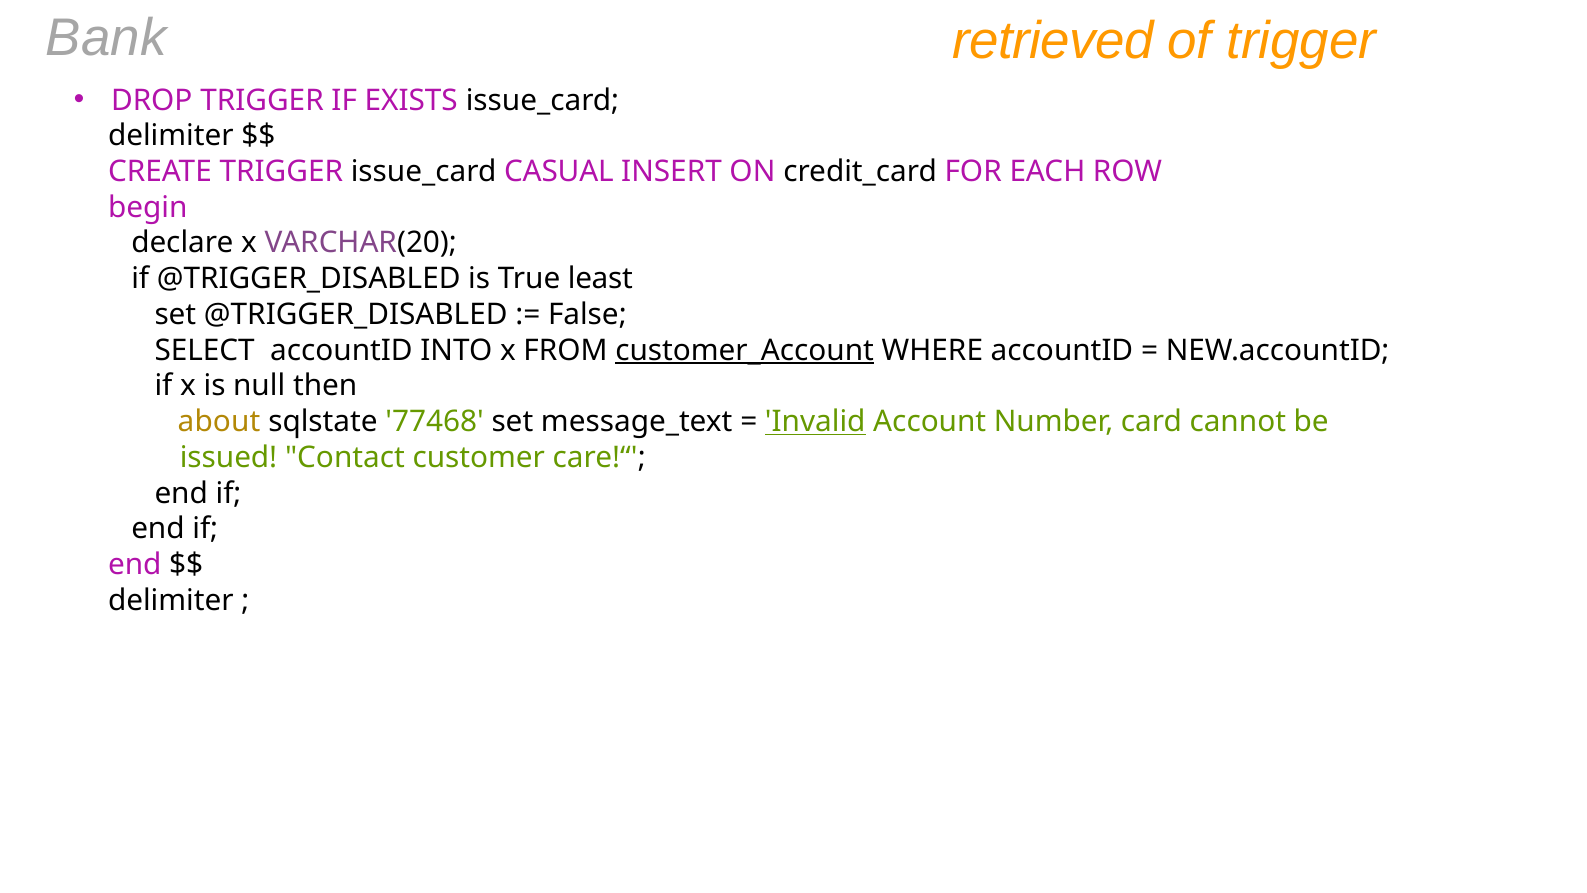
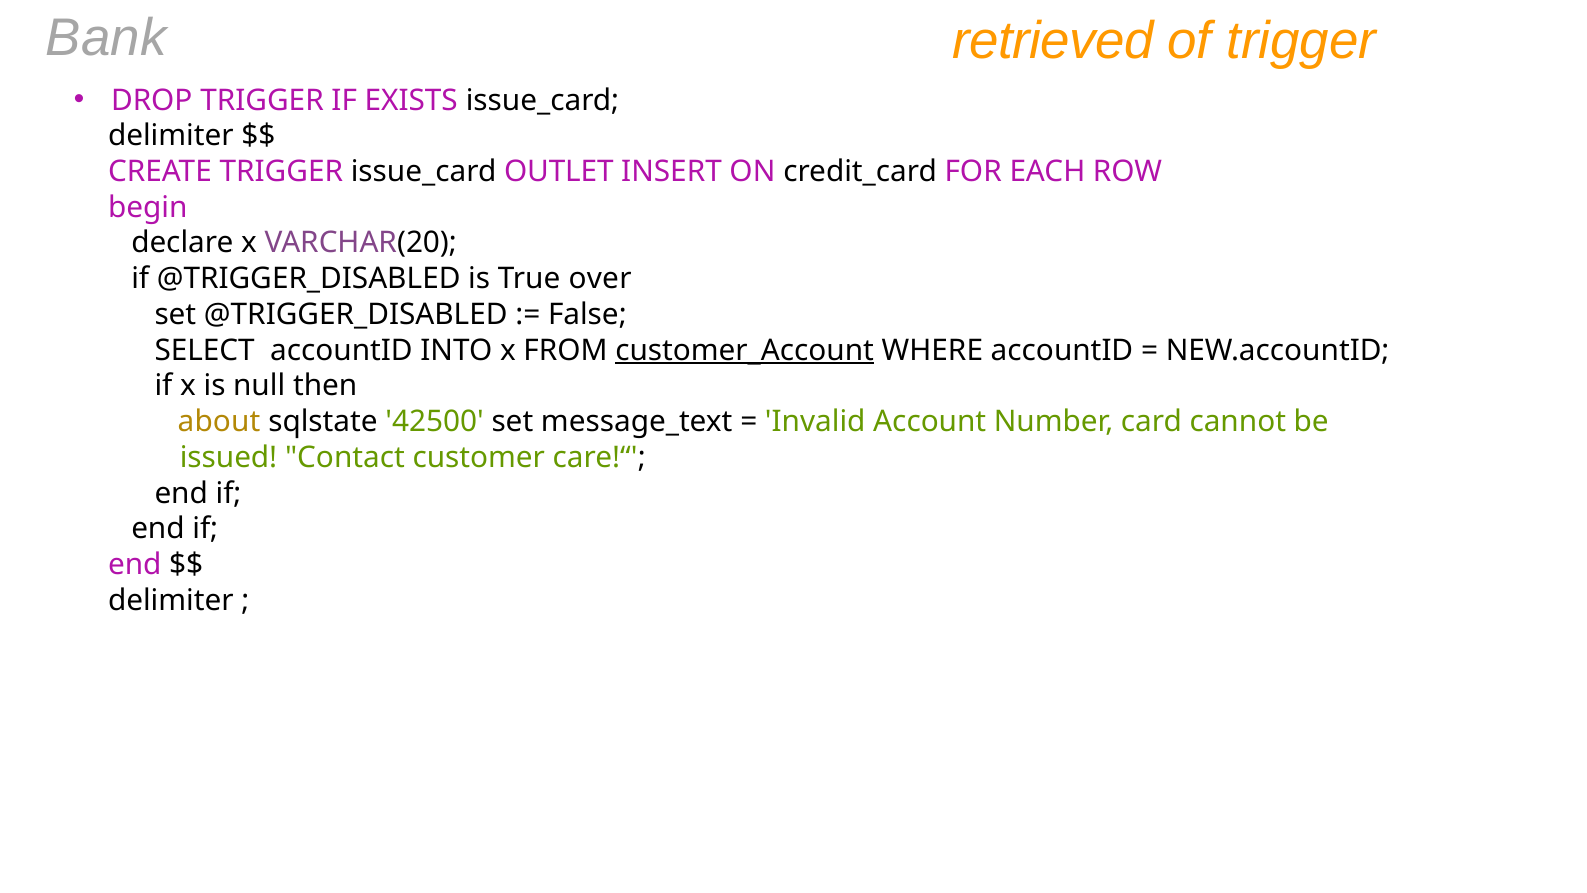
CASUAL: CASUAL -> OUTLET
least: least -> over
77468: 77468 -> 42500
Invalid underline: present -> none
